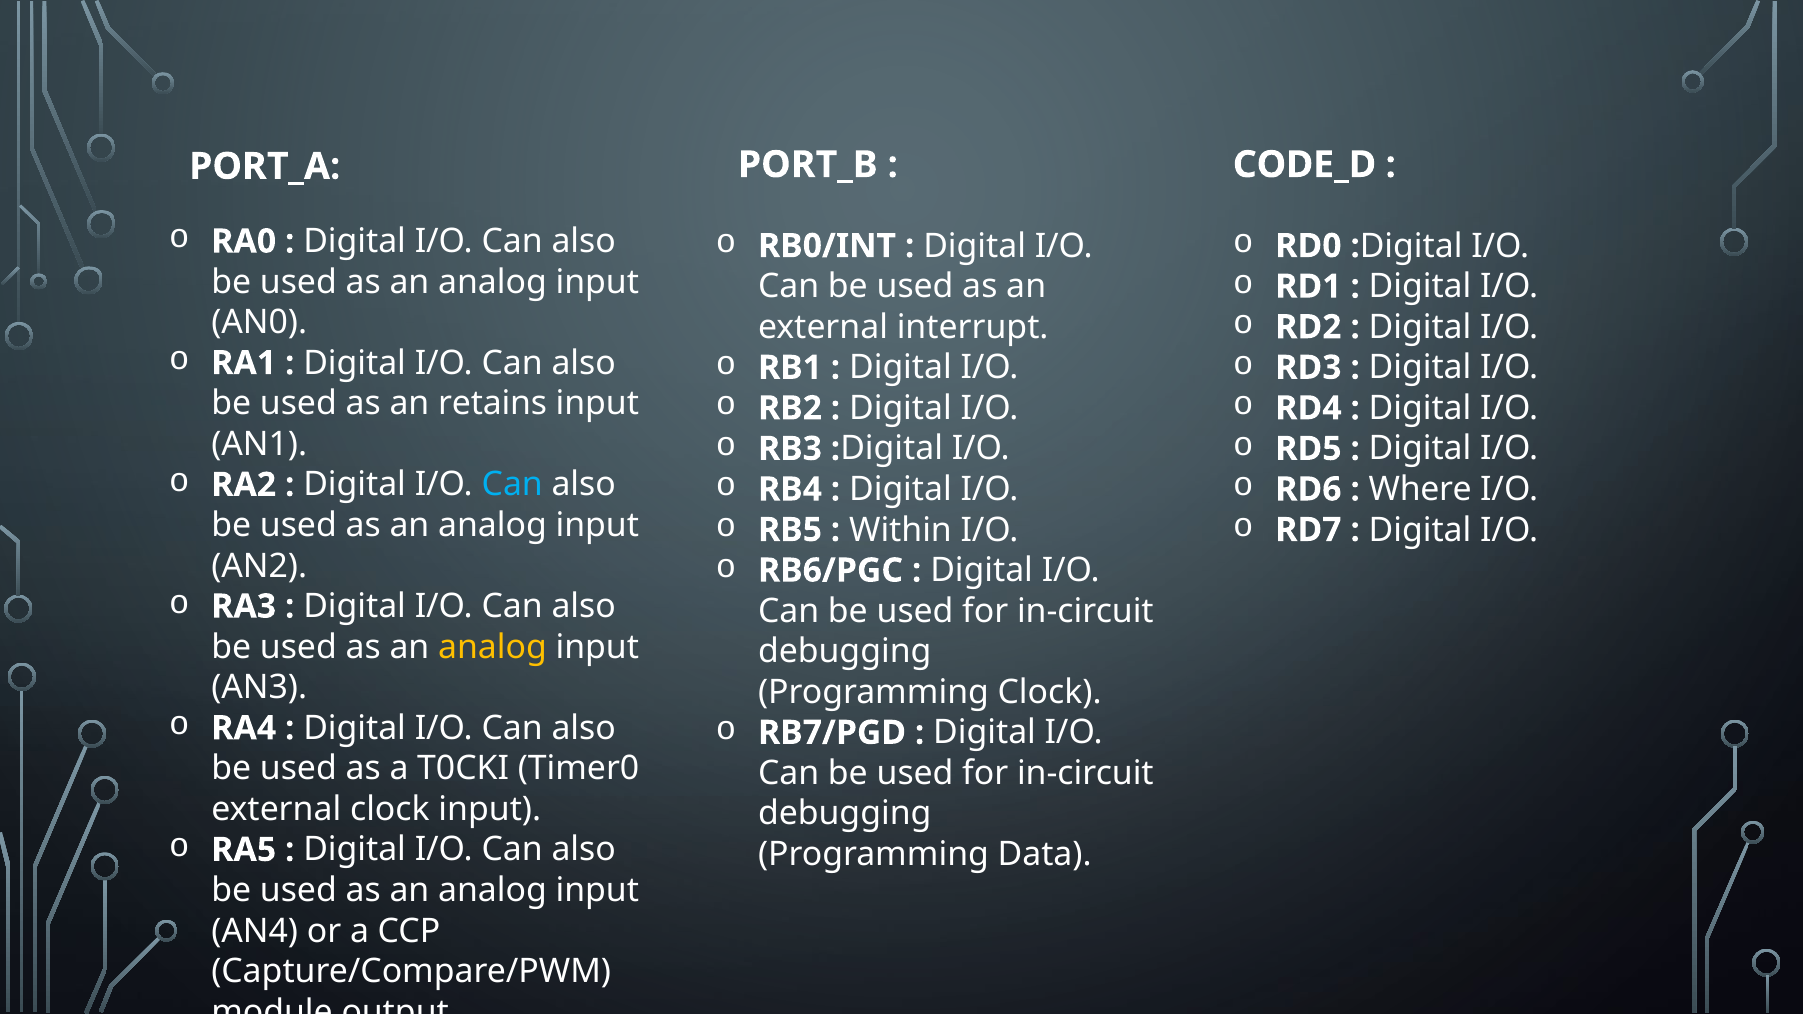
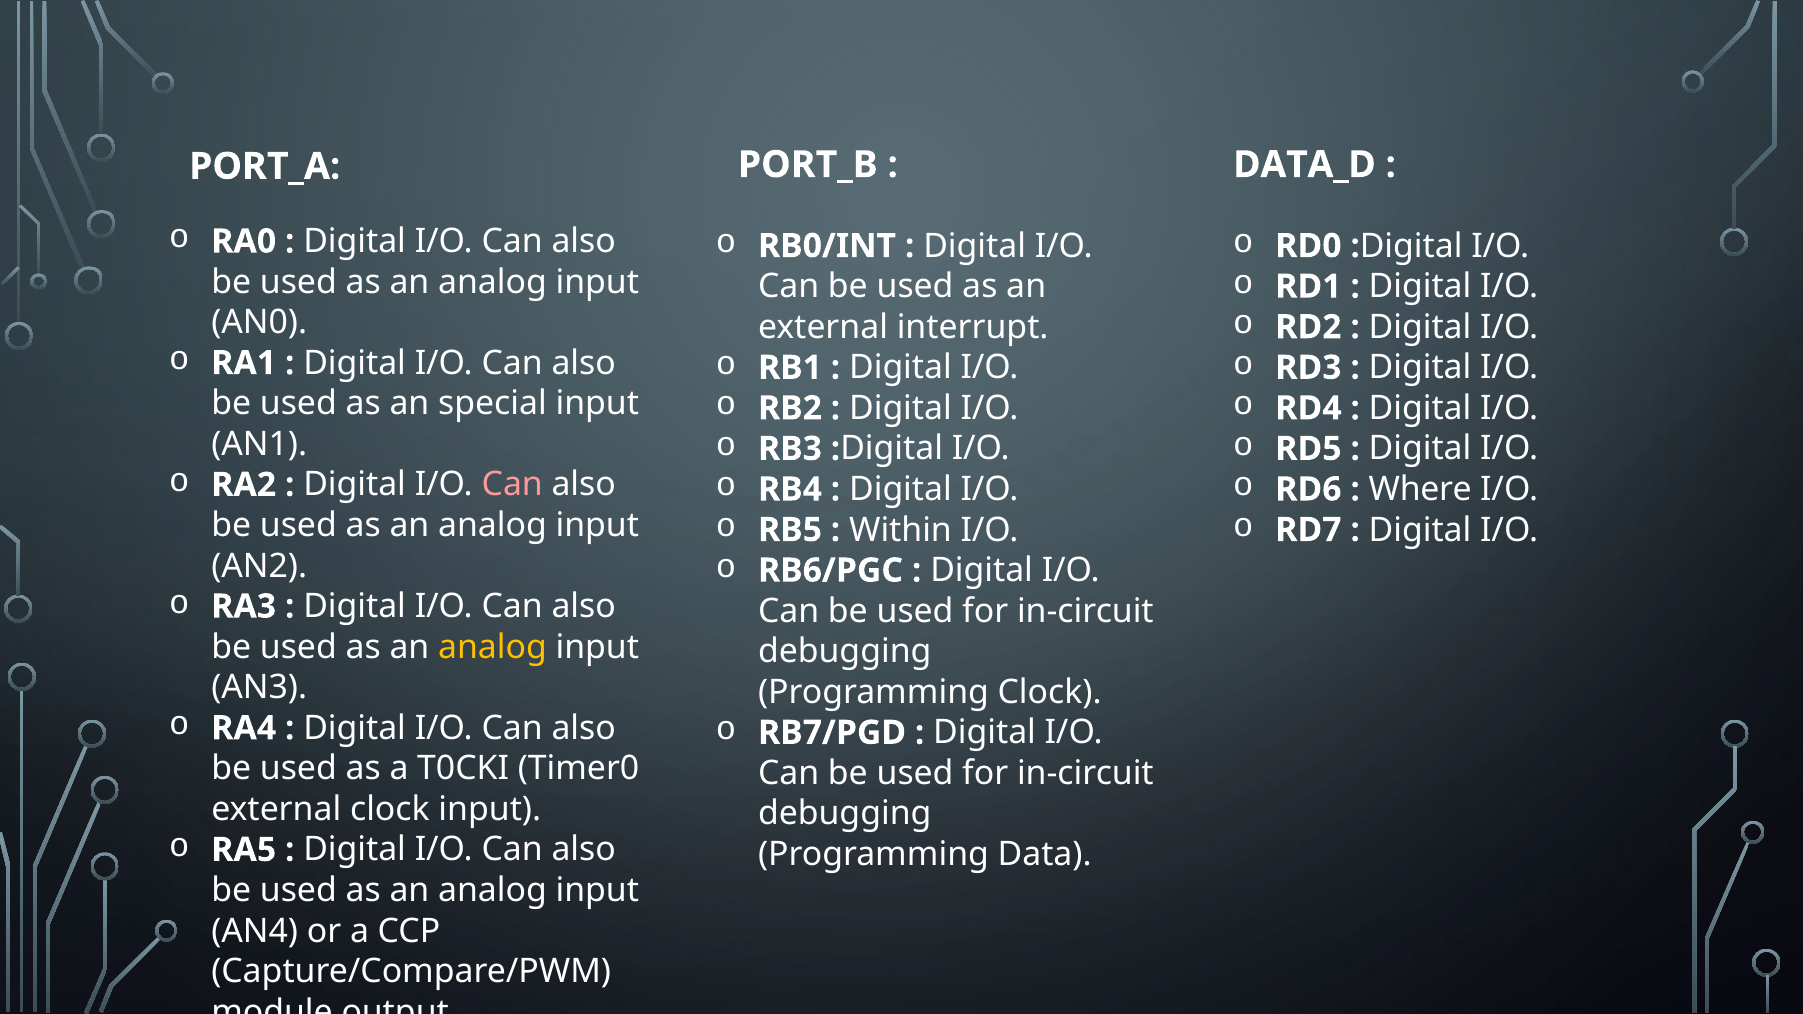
CODE_D: CODE_D -> DATA_D
retains: retains -> special
Can at (512, 485) colour: light blue -> pink
